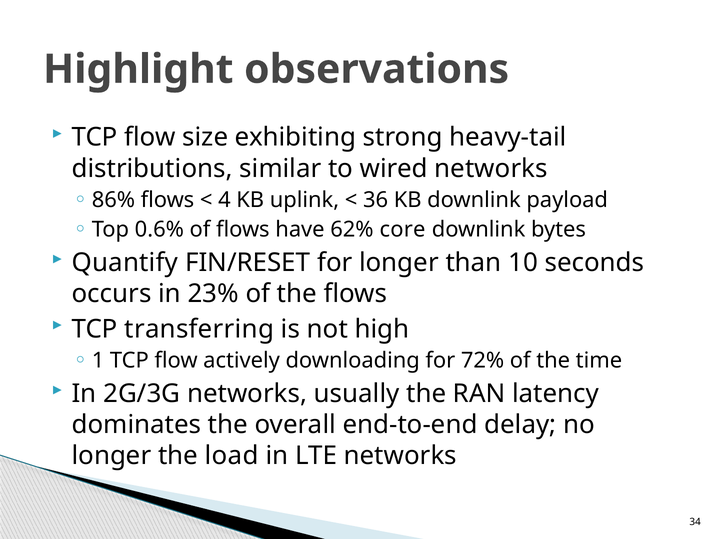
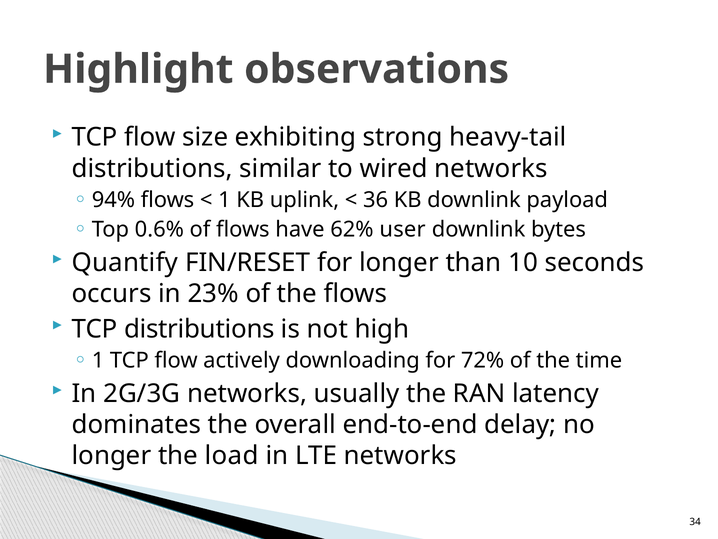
86%: 86% -> 94%
4 at (224, 200): 4 -> 1
core: core -> user
TCP transferring: transferring -> distributions
